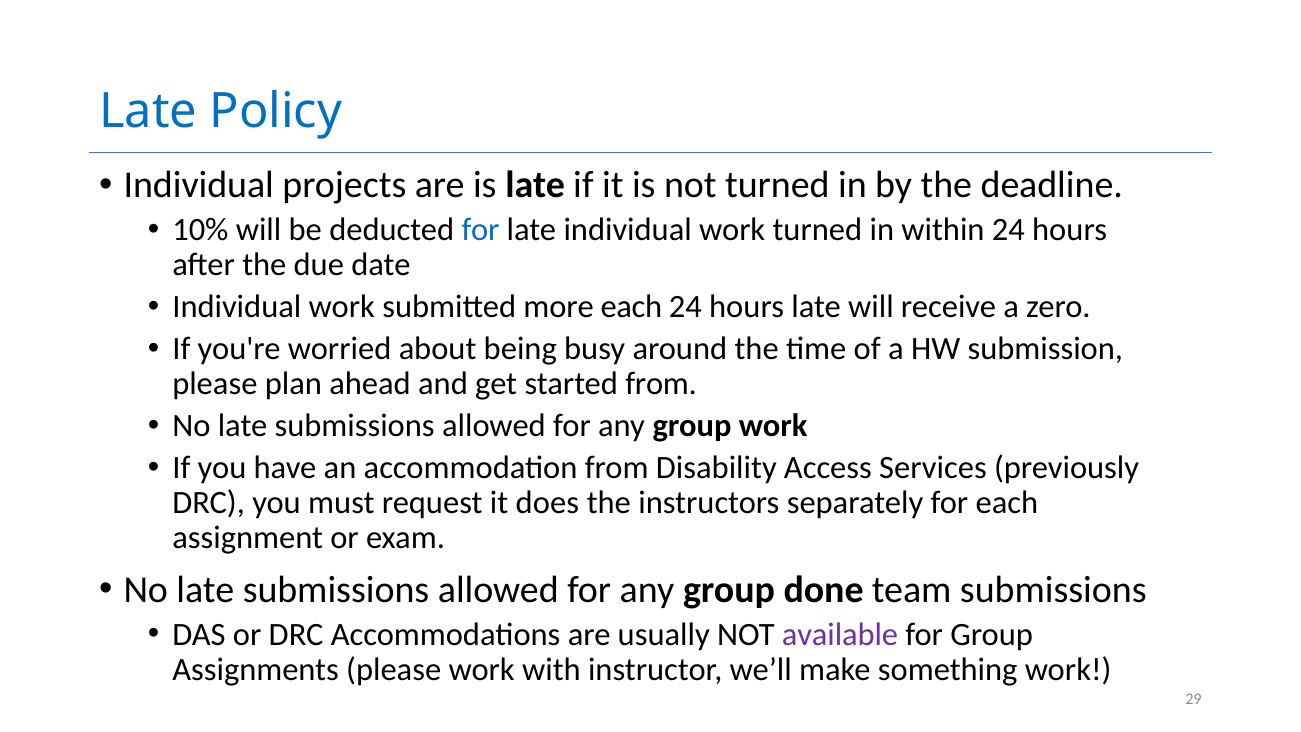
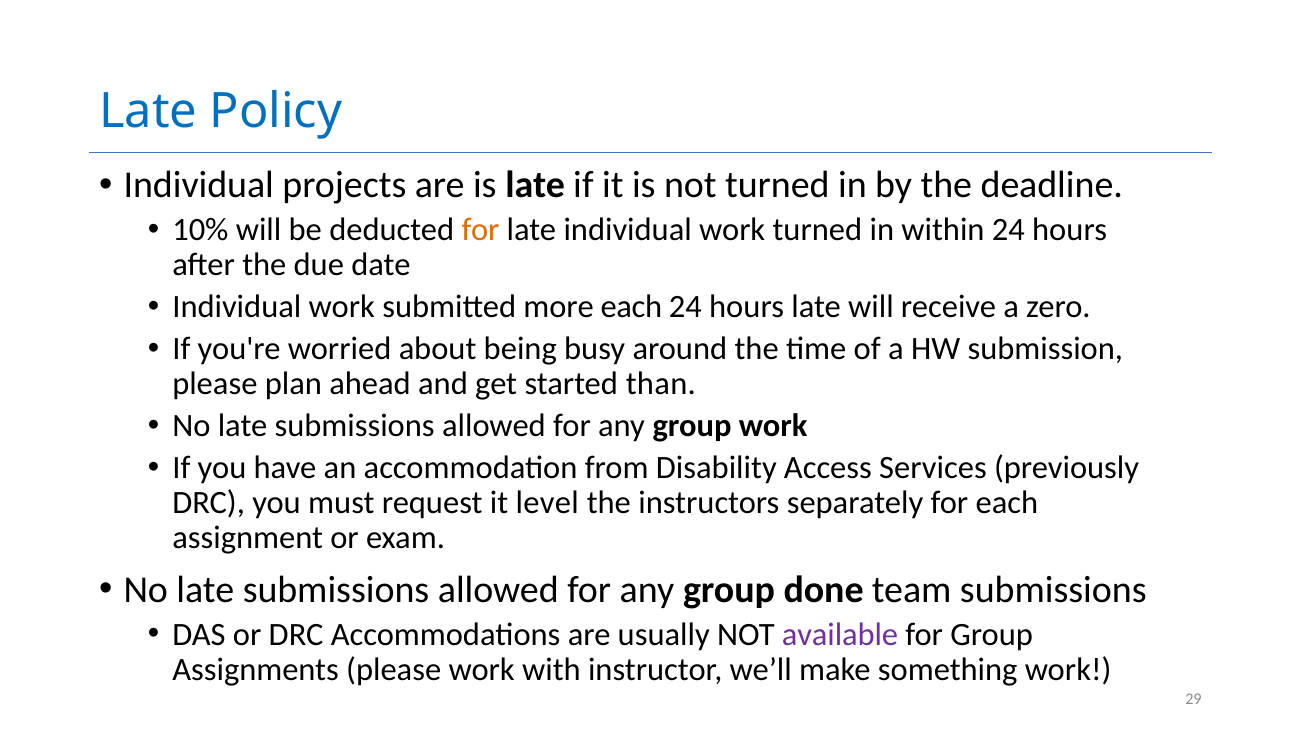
for at (481, 230) colour: blue -> orange
started from: from -> than
does: does -> level
